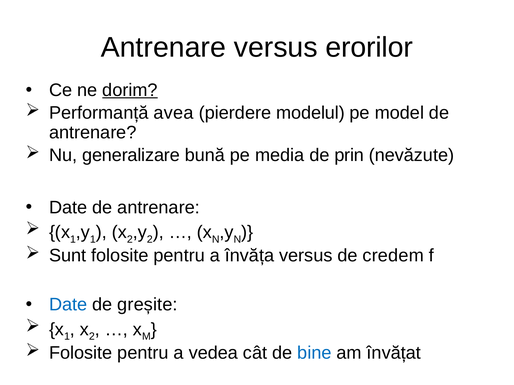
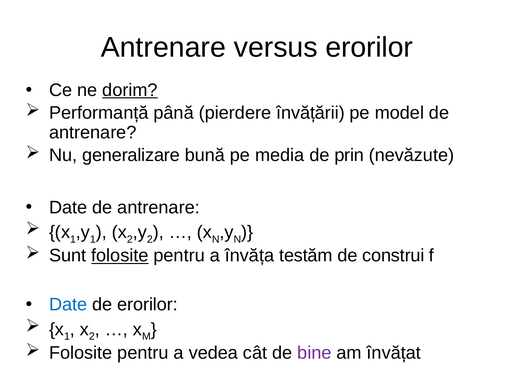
avea: avea -> până
modelul: modelul -> învățării
folosite at (120, 256) underline: none -> present
învăța versus: versus -> testăm
credem: credem -> construi
de greșite: greșite -> erorilor
bine colour: blue -> purple
